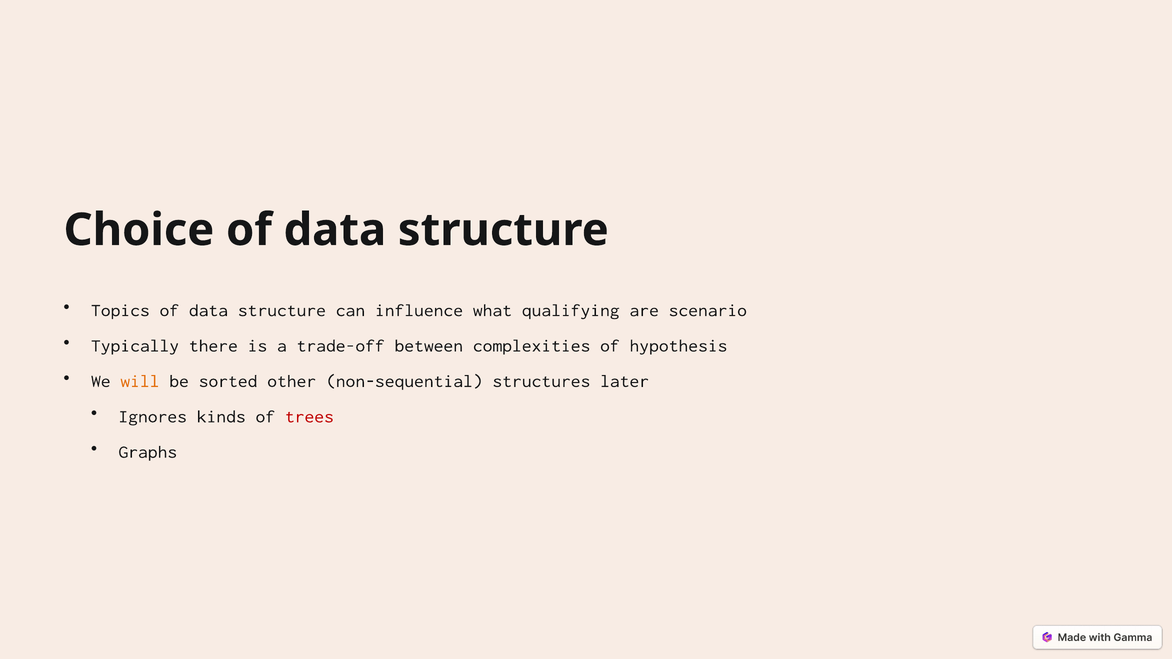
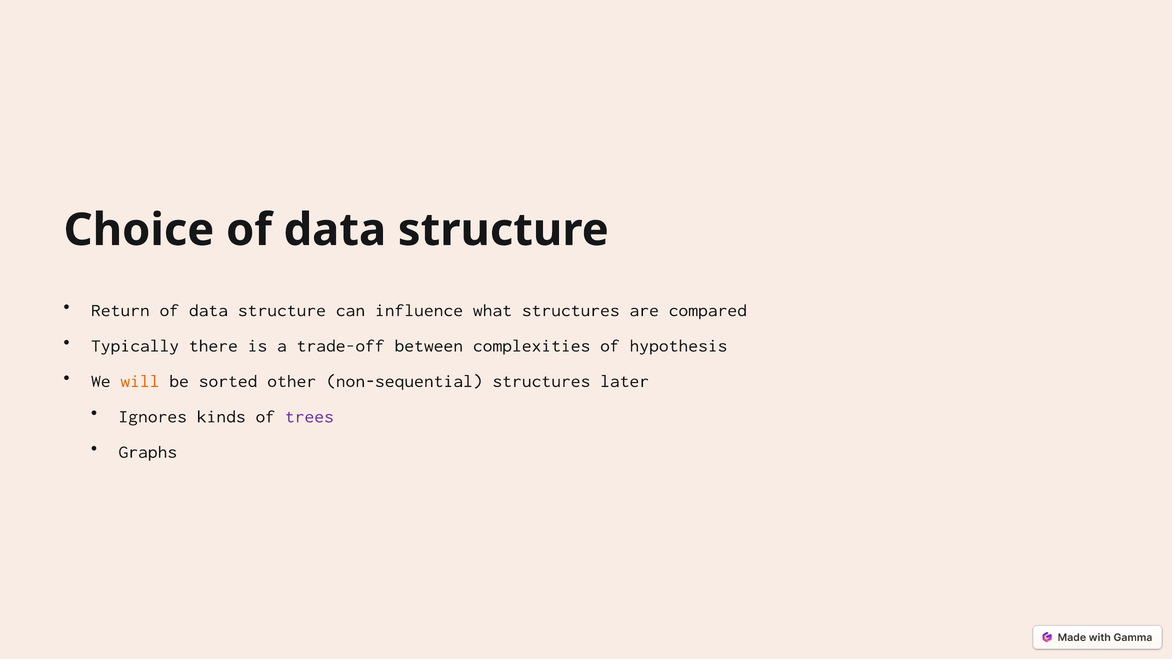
Topics: Topics -> Return
what qualifying: qualifying -> structures
scenario: scenario -> compared
trees colour: red -> purple
